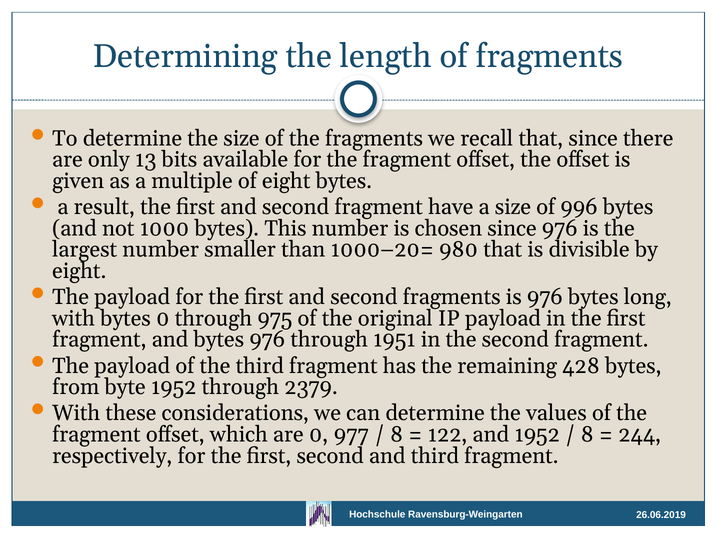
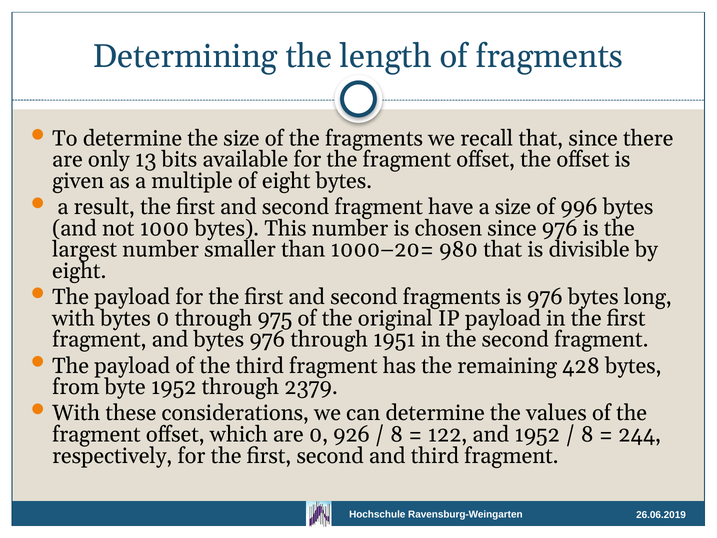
977: 977 -> 926
